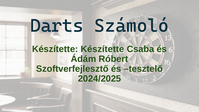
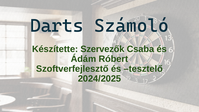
Készítette Készítette: Készítette -> Szervezők
